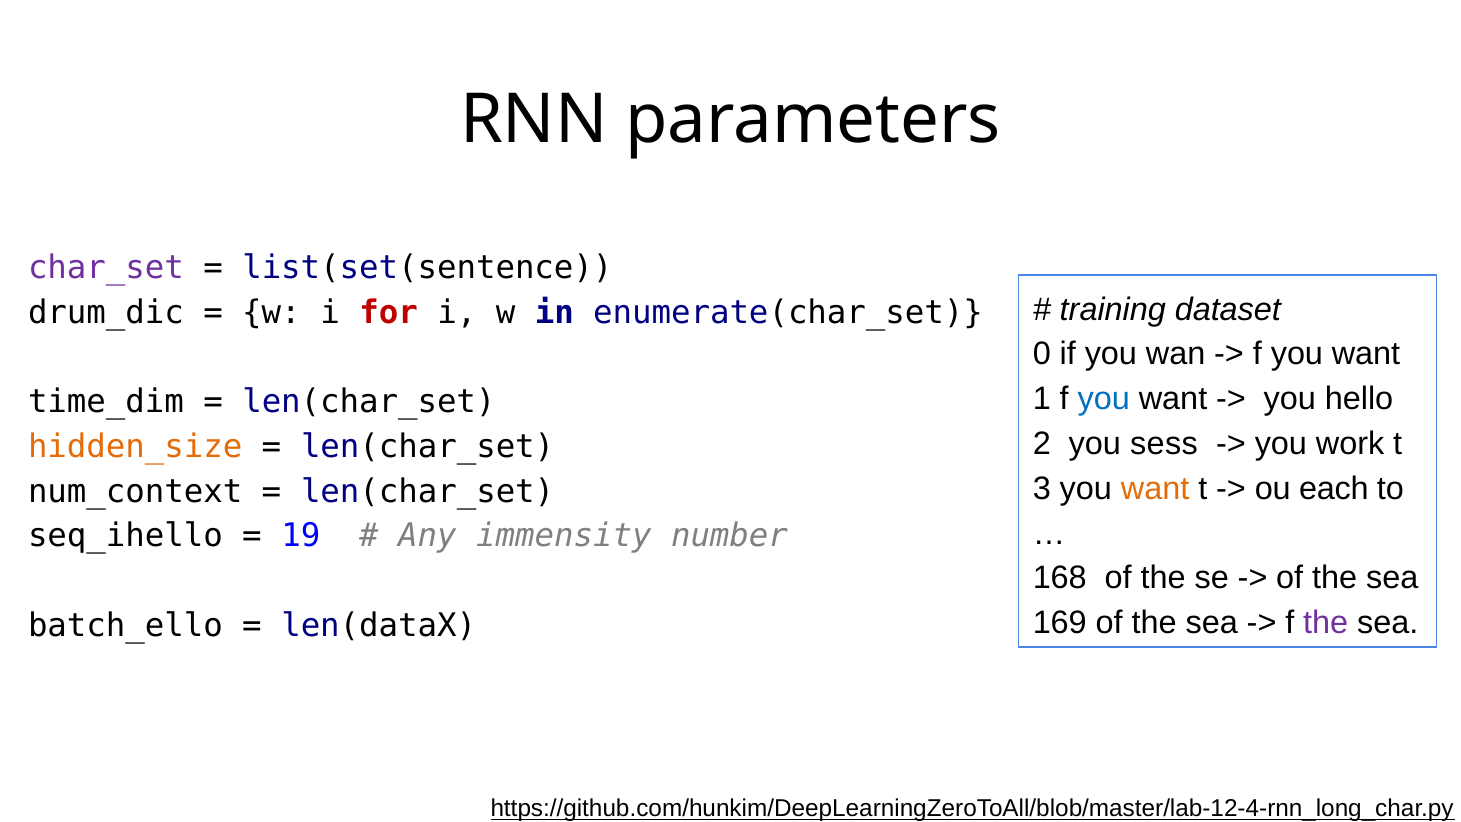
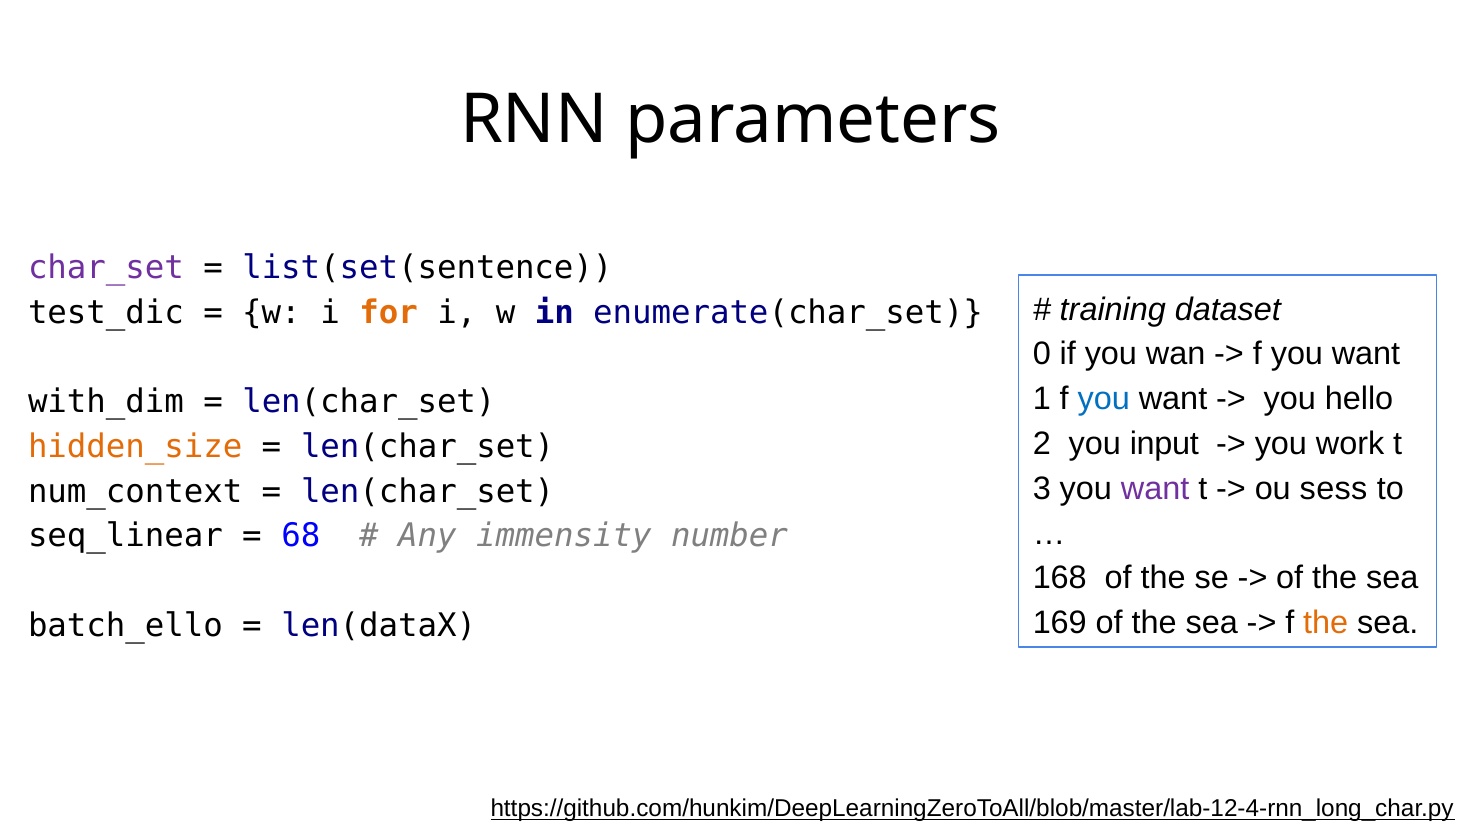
drum_dic: drum_dic -> test_dic
for colour: red -> orange
time_dim: time_dim -> with_dim
sess: sess -> input
want at (1155, 488) colour: orange -> purple
each: each -> sess
seq_ihello: seq_ihello -> seq_linear
19: 19 -> 68
the at (1326, 623) colour: purple -> orange
